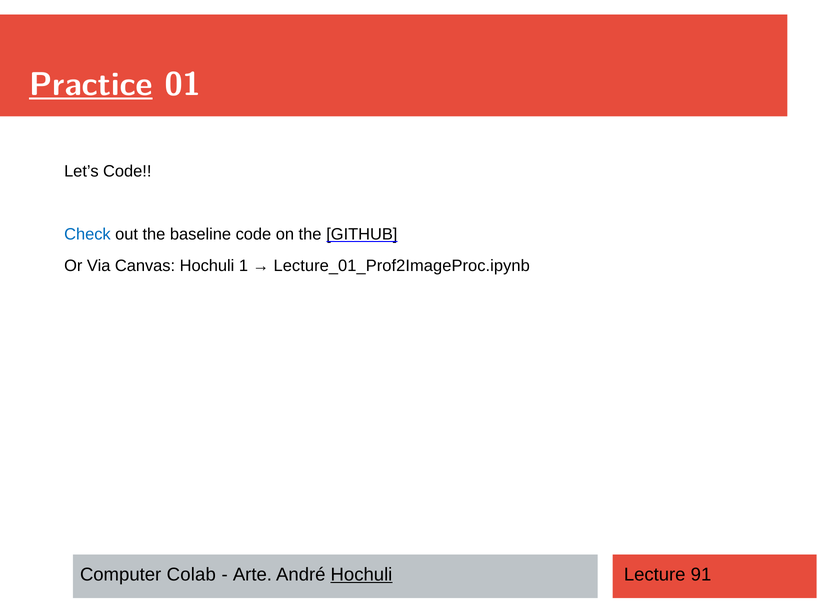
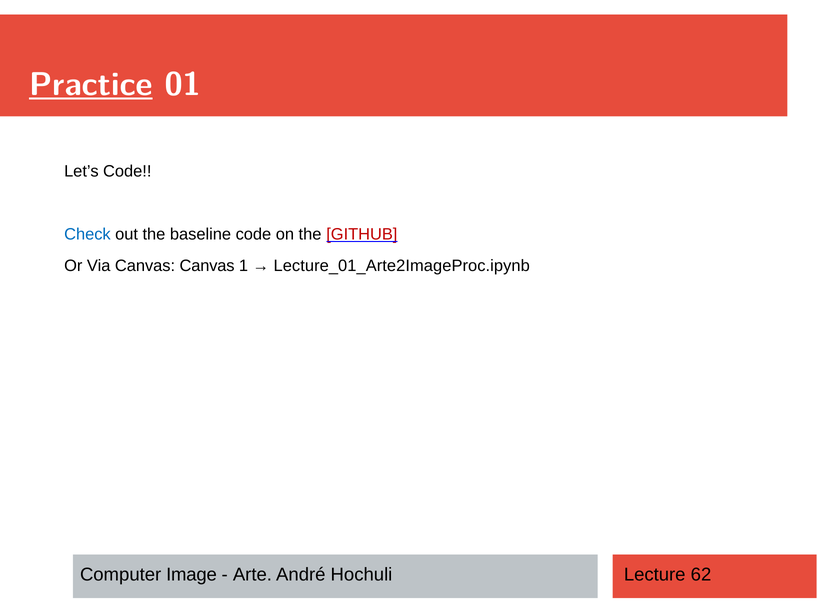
GITHUB colour: black -> red
Canvas Hochuli: Hochuli -> Canvas
Lecture_01_Prof2ImageProc.ipynb: Lecture_01_Prof2ImageProc.ipynb -> Lecture_01_Arte2ImageProc.ipynb
Colab: Colab -> Image
Hochuli at (361, 574) underline: present -> none
91: 91 -> 62
